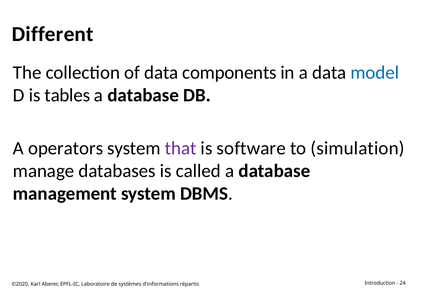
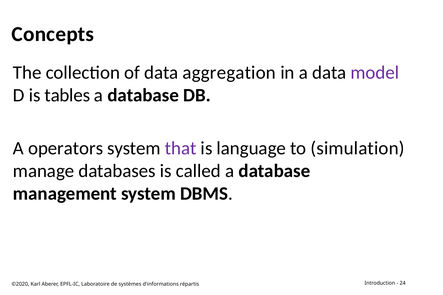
Different: Different -> Concepts
components: components -> aggregation
model colour: blue -> purple
software: software -> language
